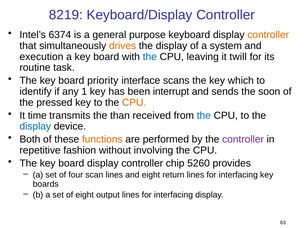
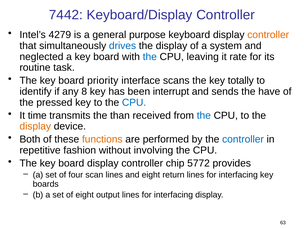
8219: 8219 -> 7442
6374: 6374 -> 4279
drives colour: orange -> blue
execution: execution -> neglected
twill: twill -> rate
which: which -> totally
1: 1 -> 8
soon: soon -> have
CPU at (134, 102) colour: orange -> blue
display at (35, 126) colour: blue -> orange
controller at (243, 139) colour: purple -> blue
5260: 5260 -> 5772
